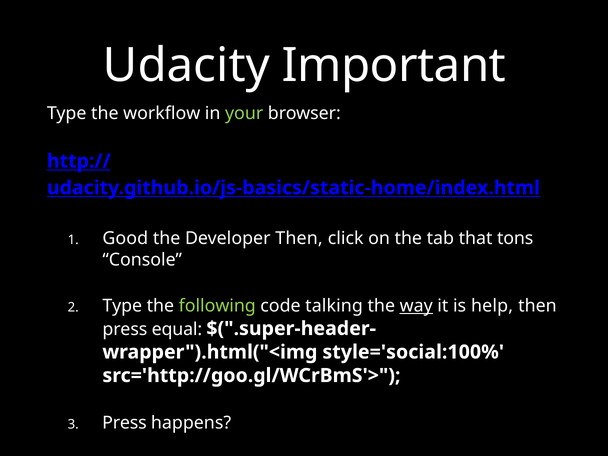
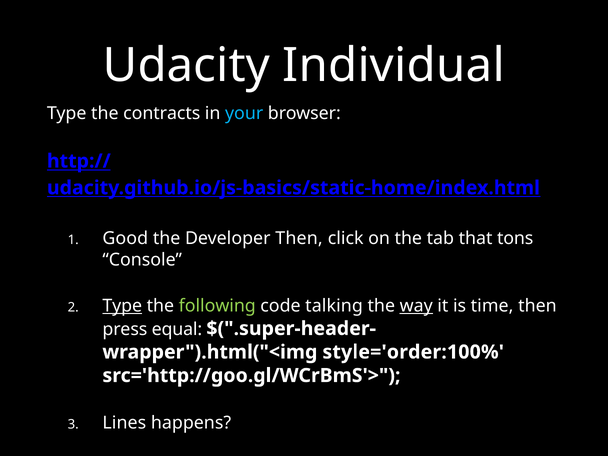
Important: Important -> Individual
workflow: workflow -> contracts
your colour: light green -> light blue
Type at (122, 306) underline: none -> present
help: help -> time
style='social:100%: style='social:100% -> style='order:100%
Press at (124, 423): Press -> Lines
